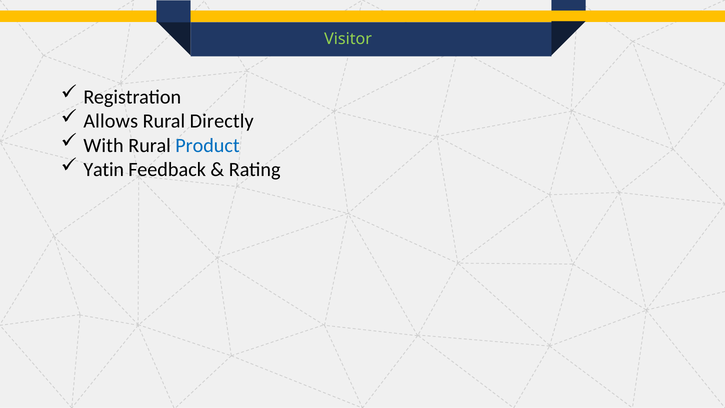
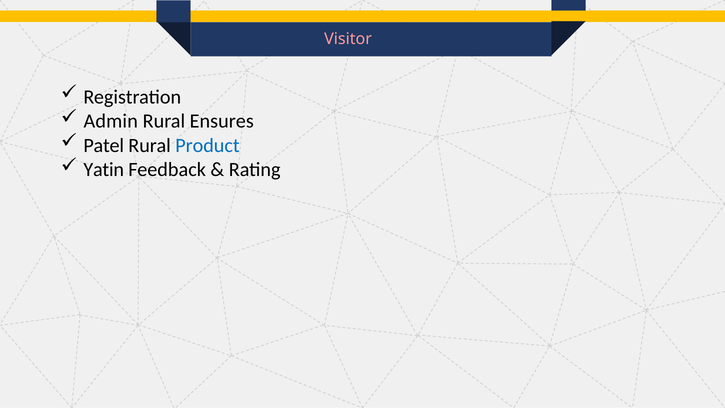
Visitor colour: light green -> pink
Allows: Allows -> Admin
Directly: Directly -> Ensures
With: With -> Patel
